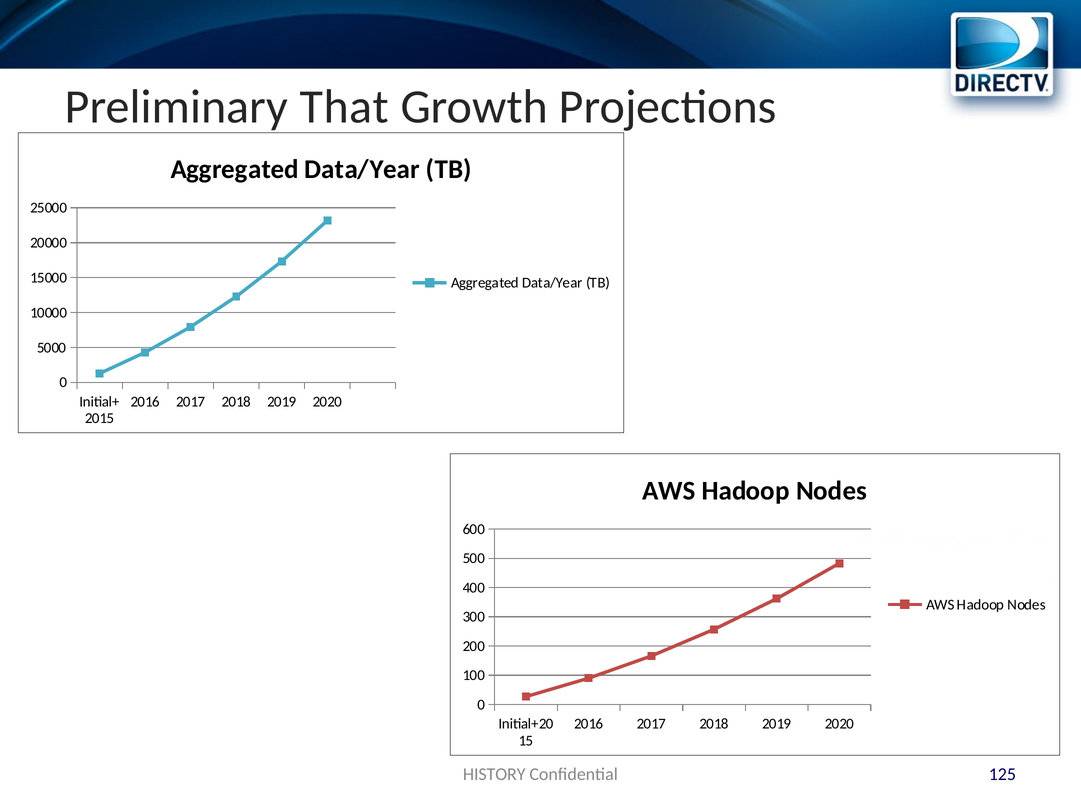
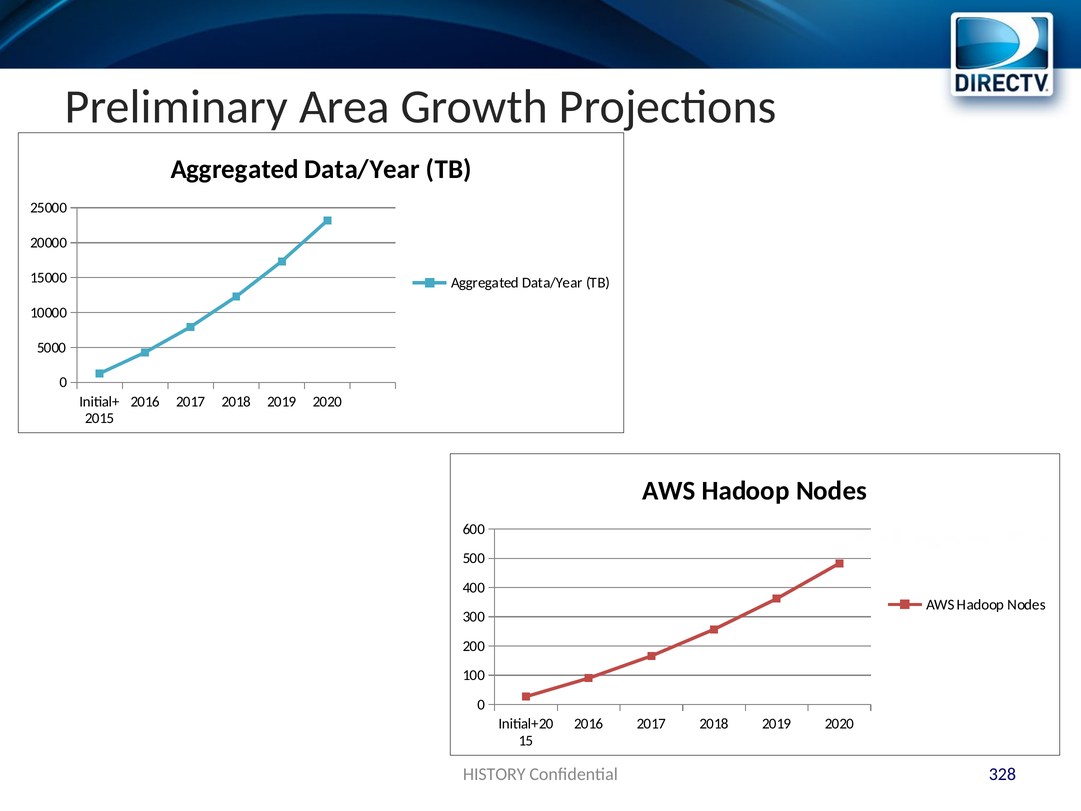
That: That -> Area
125: 125 -> 328
